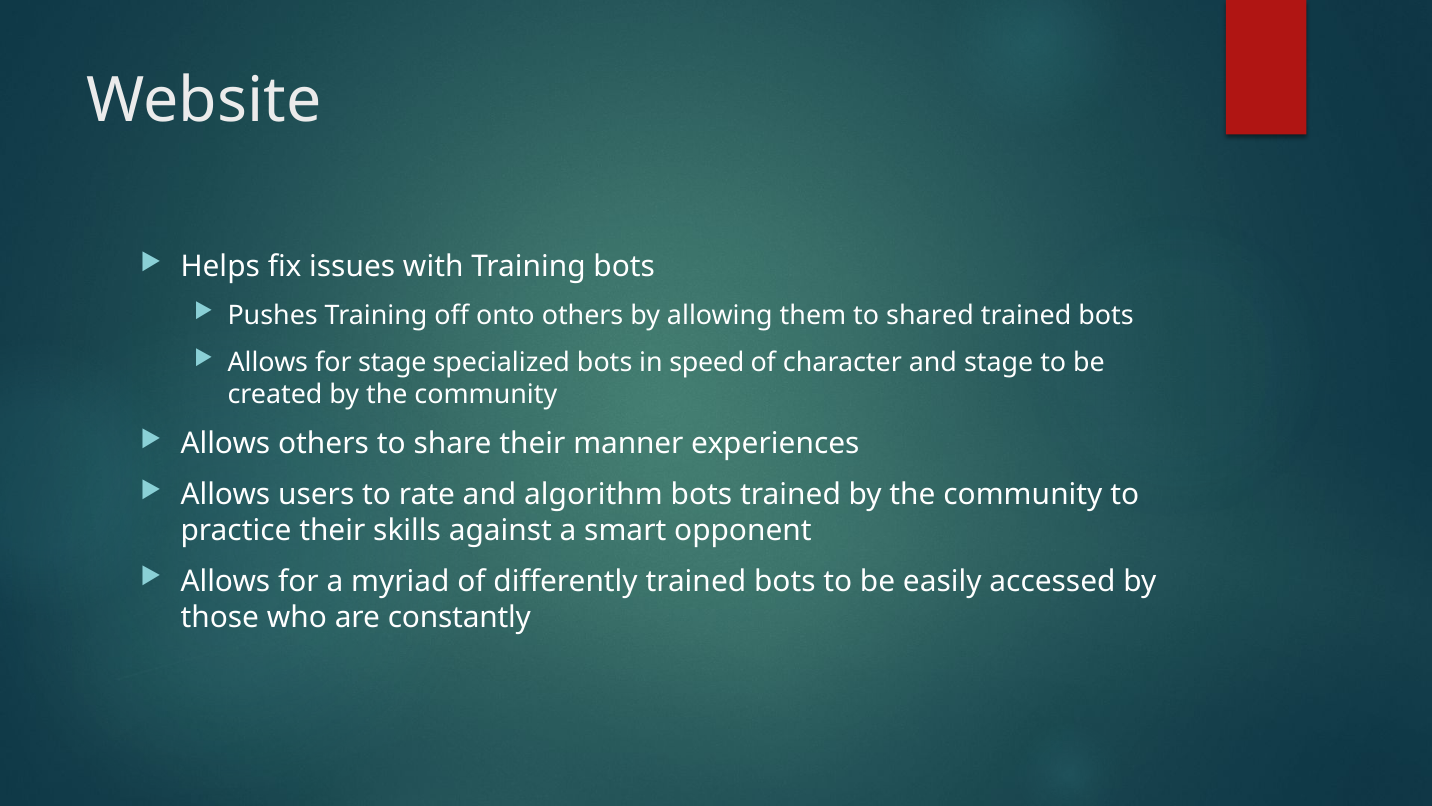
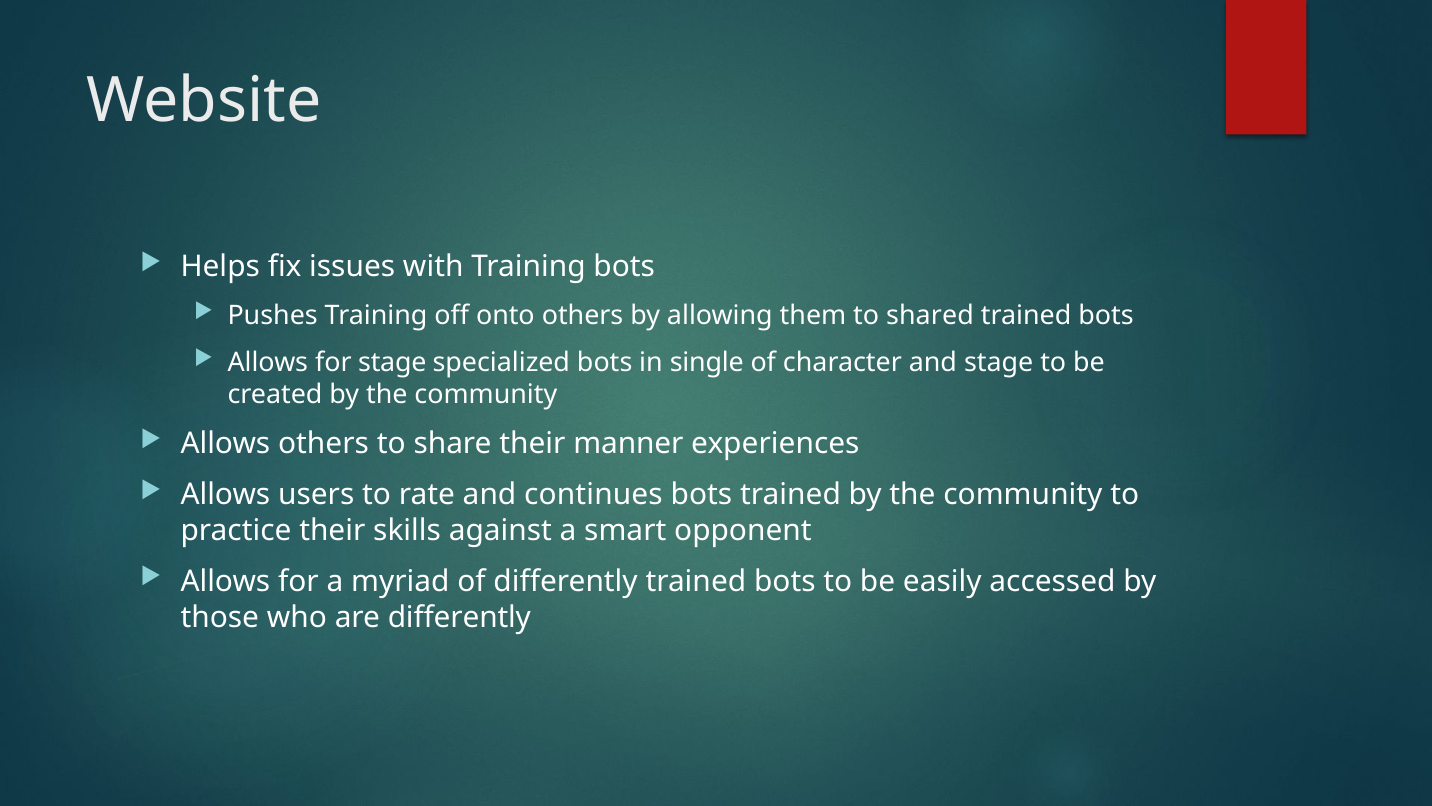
speed: speed -> single
algorithm: algorithm -> continues
are constantly: constantly -> differently
